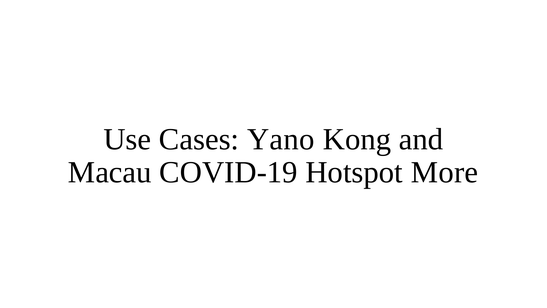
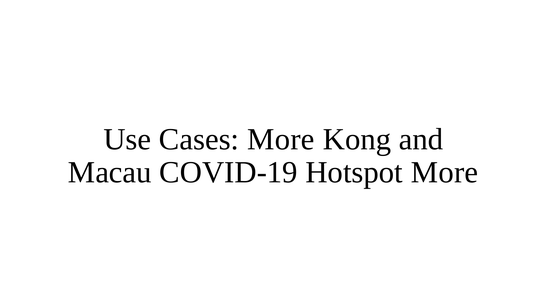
Cases Yano: Yano -> More
